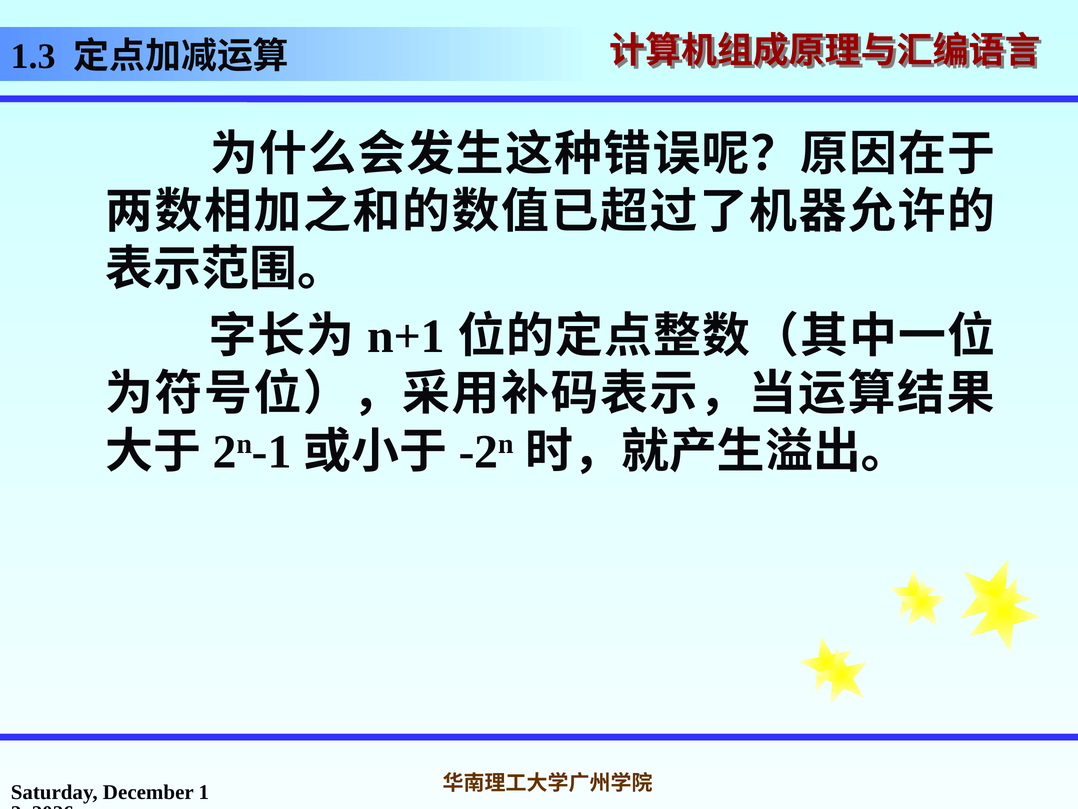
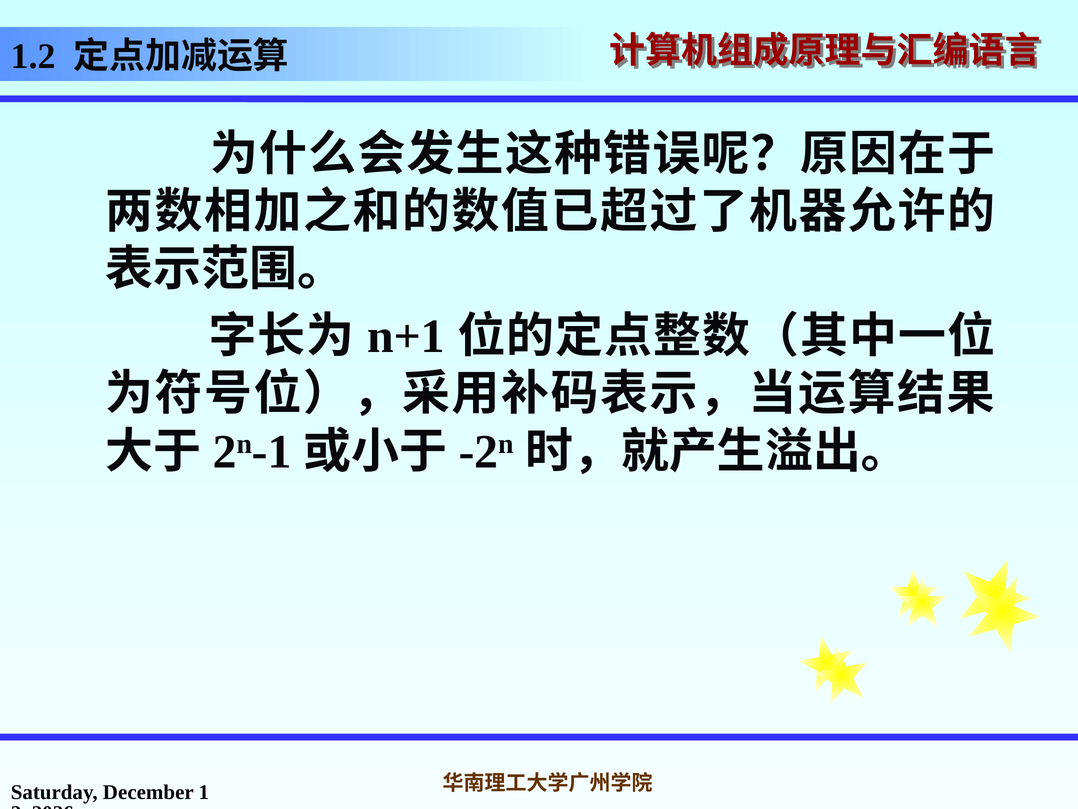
1.3: 1.3 -> 1.2
